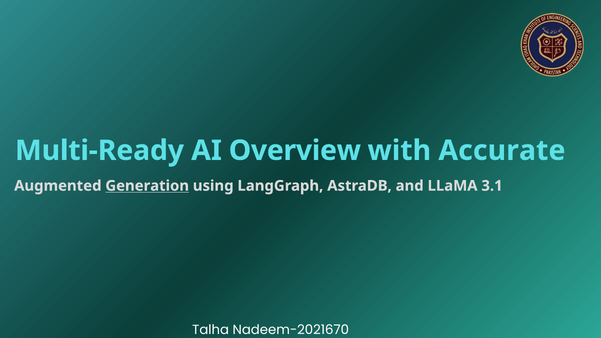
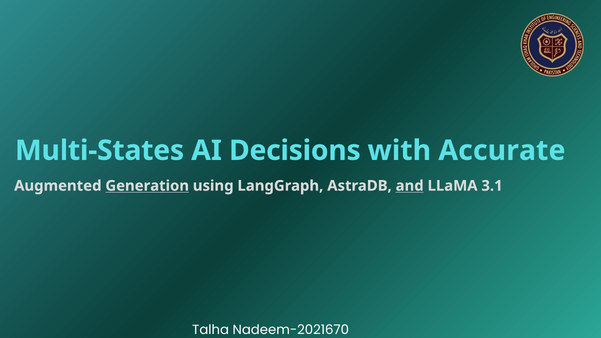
Multi-Ready: Multi-Ready -> Multi-States
Overview: Overview -> Decisions
and underline: none -> present
